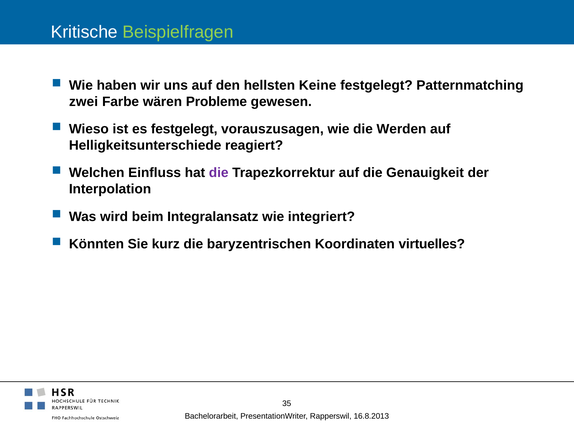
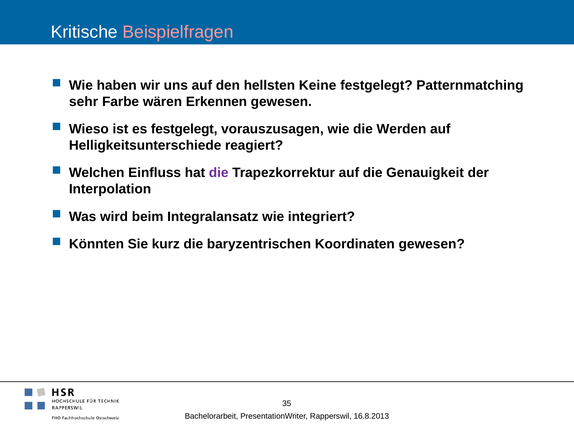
Beispielfragen colour: light green -> pink
zwei: zwei -> sehr
Probleme: Probleme -> Erkennen
Koordinaten virtuelles: virtuelles -> gewesen
